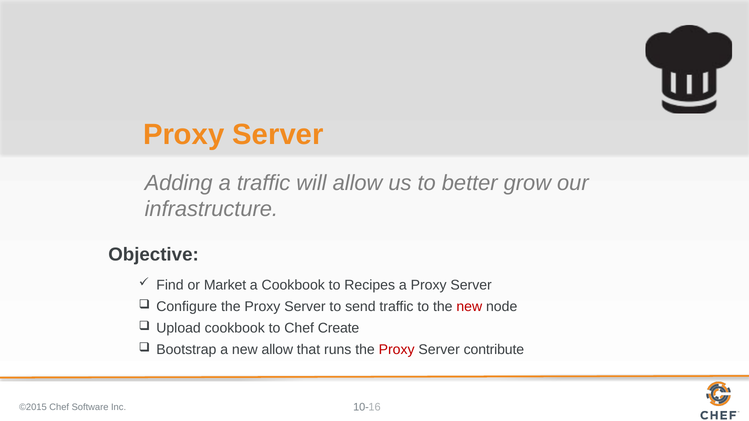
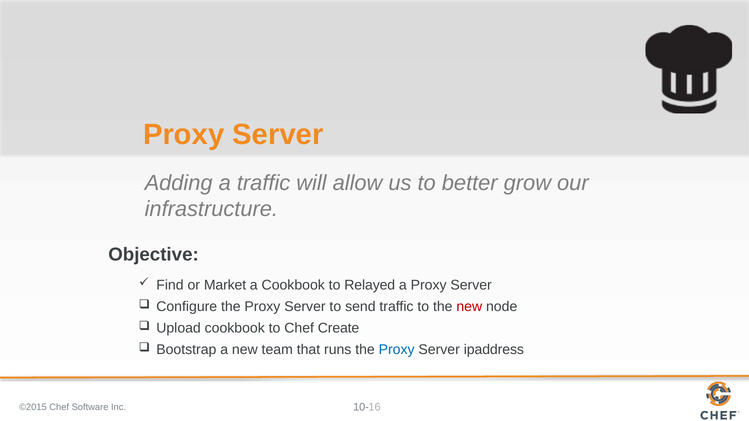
Recipes: Recipes -> Relayed
new allow: allow -> team
Proxy at (397, 350) colour: red -> blue
contribute: contribute -> ipaddress
